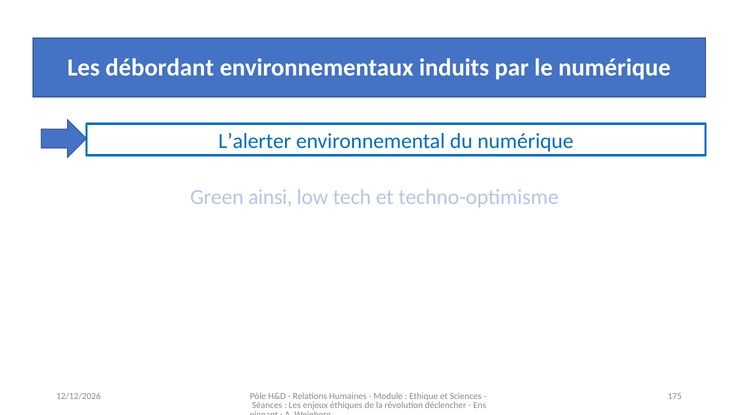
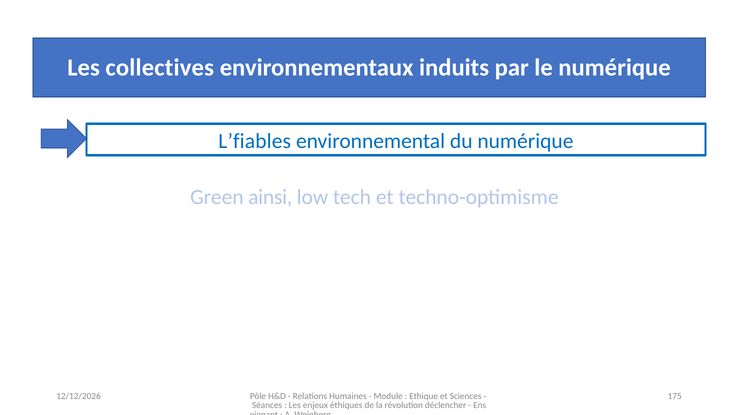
débordant: débordant -> collectives
L’alerter: L’alerter -> L’fiables
